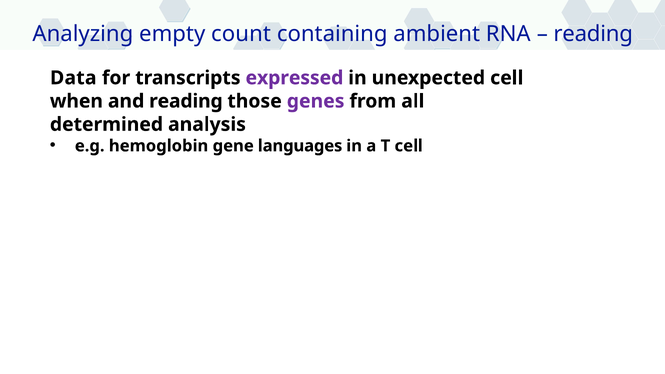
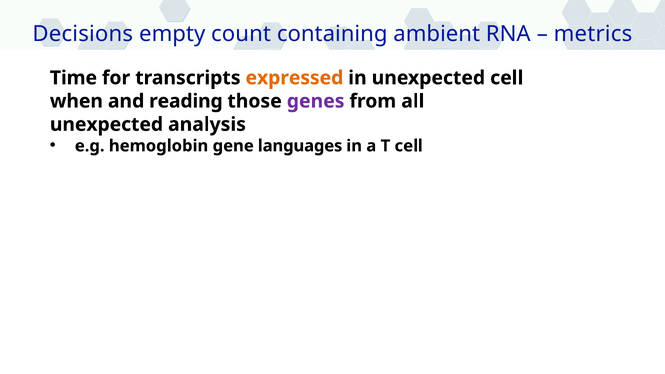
Analyzing: Analyzing -> Decisions
reading at (593, 34): reading -> metrics
Data: Data -> Time
expressed colour: purple -> orange
determined at (106, 124): determined -> unexpected
